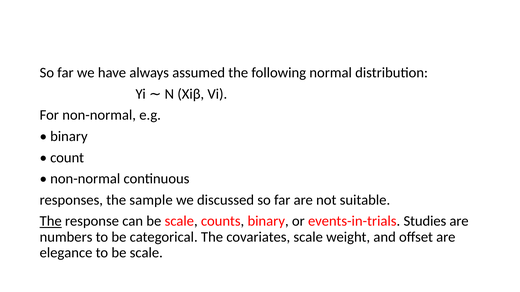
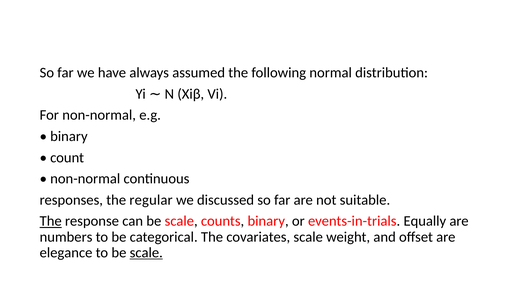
sample: sample -> regular
Studies: Studies -> Equally
scale at (146, 253) underline: none -> present
